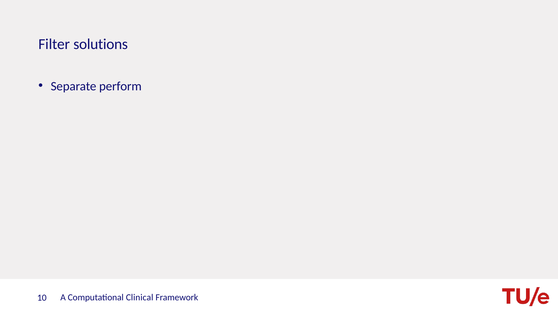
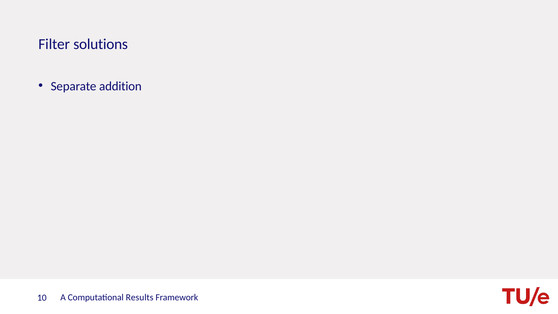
perform: perform -> addition
Clinical: Clinical -> Results
